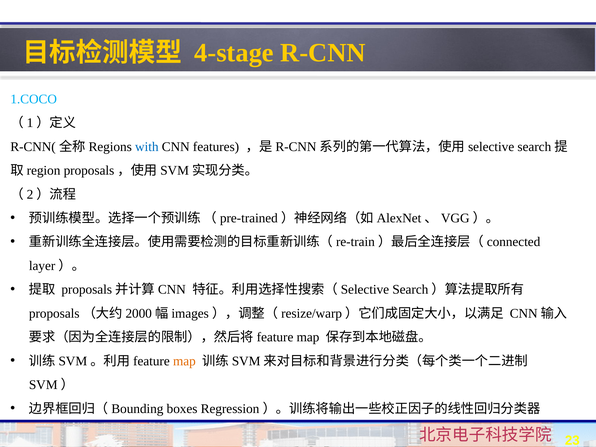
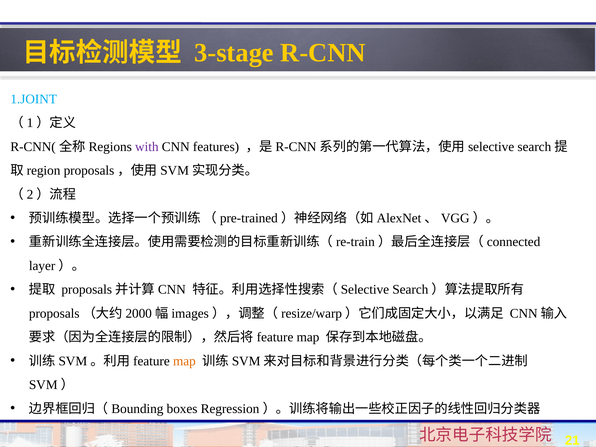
4-stage: 4-stage -> 3-stage
1.COCO: 1.COCO -> 1.JOINT
with colour: blue -> purple
23: 23 -> 21
